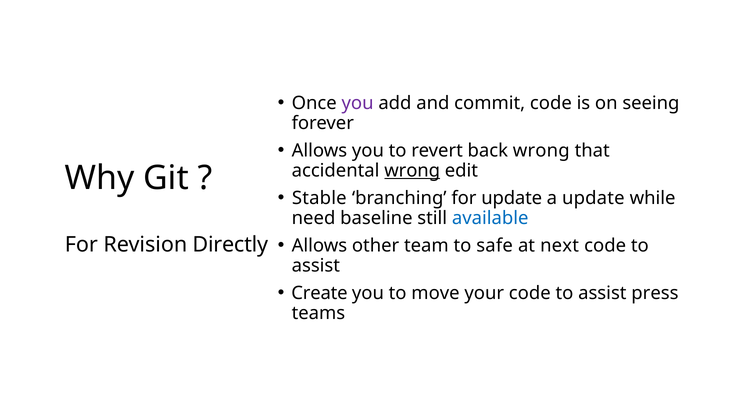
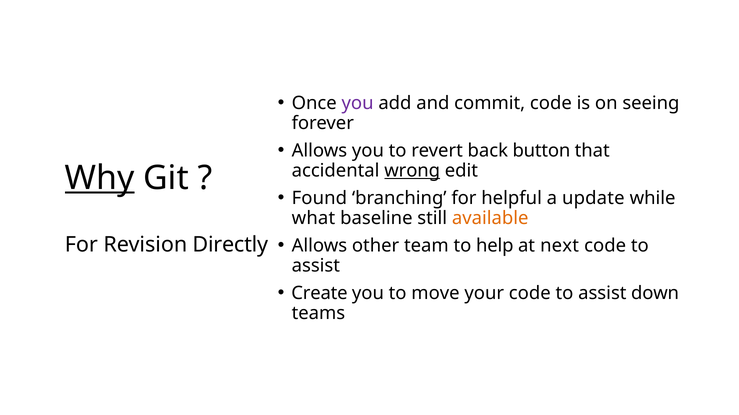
back wrong: wrong -> button
Why underline: none -> present
Stable: Stable -> Found
for update: update -> helpful
need: need -> what
available colour: blue -> orange
safe: safe -> help
press: press -> down
